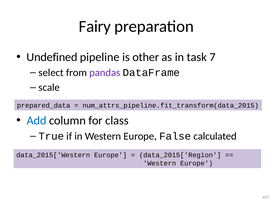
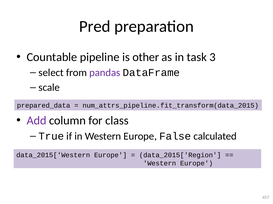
Fairy: Fairy -> Pred
Undefined: Undefined -> Countable
7: 7 -> 3
Add colour: blue -> purple
